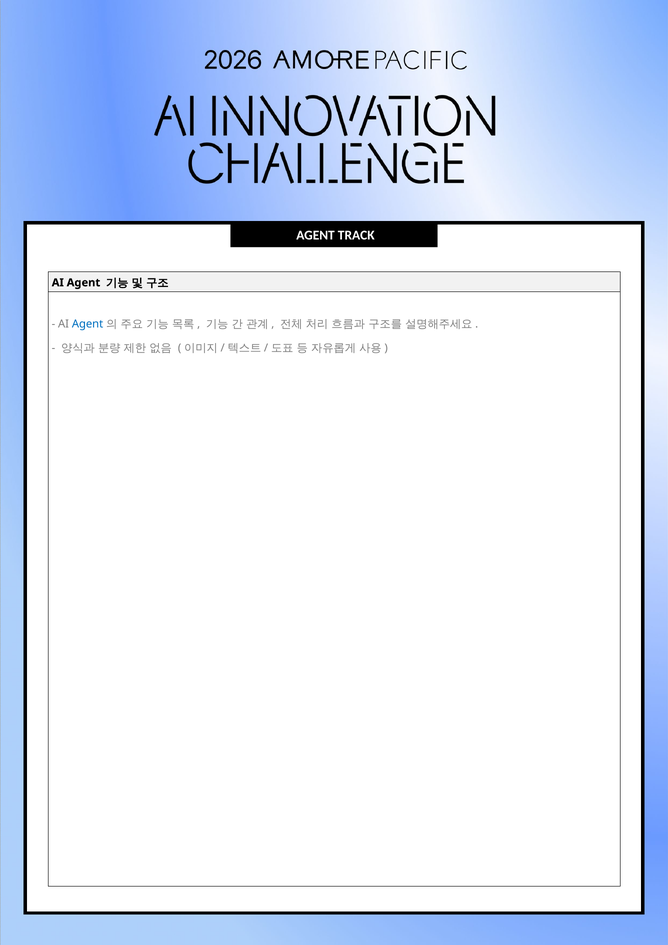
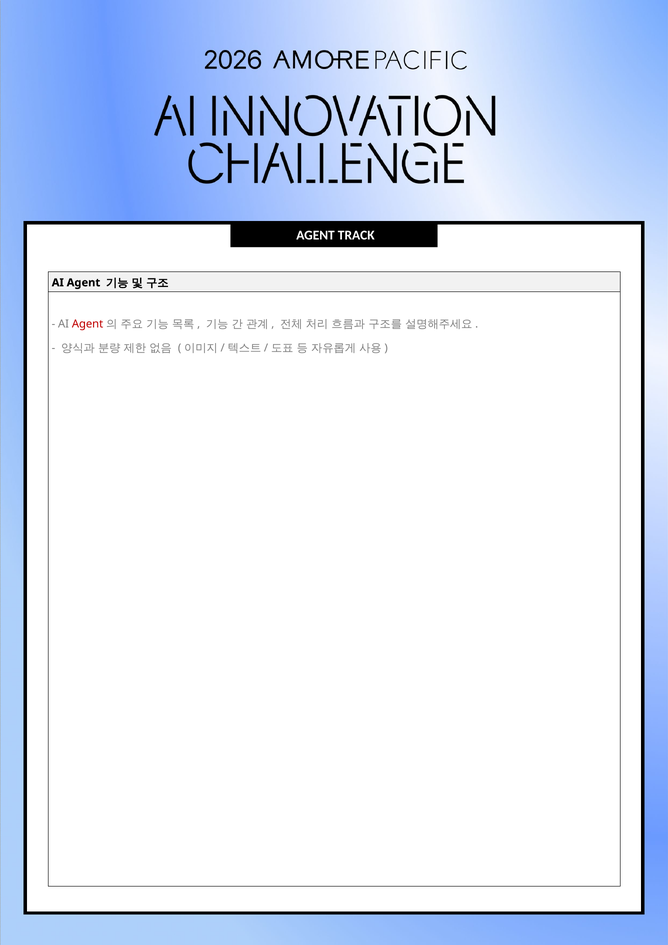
Agent at (88, 324) colour: blue -> red
